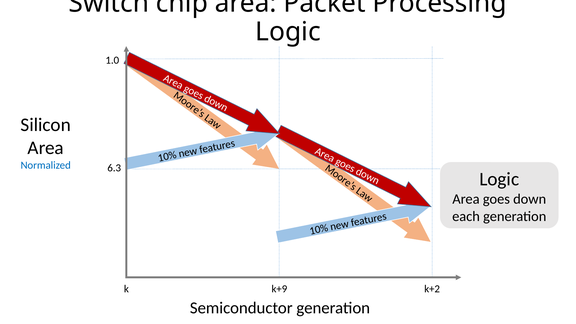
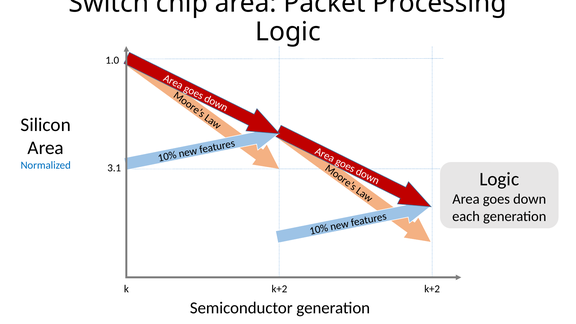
6.3: 6.3 -> 3.1
k+9 at (279, 289): k+9 -> k+2
